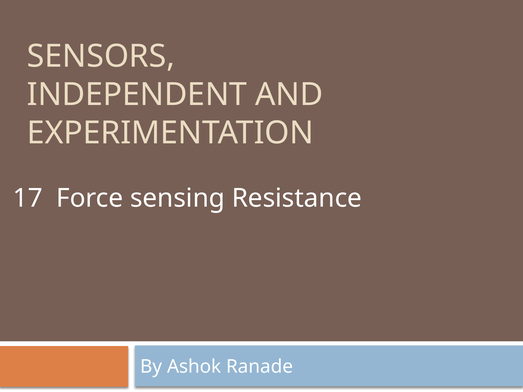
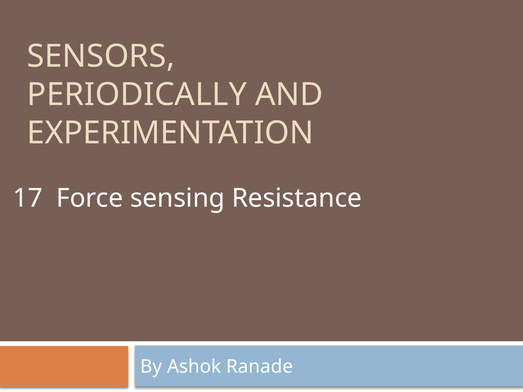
INDEPENDENT: INDEPENDENT -> PERIODICALLY
